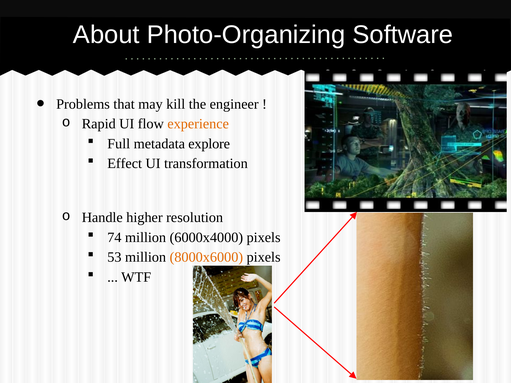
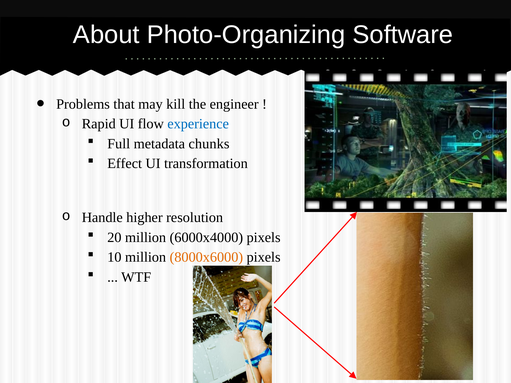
experience colour: orange -> blue
explore: explore -> chunks
74: 74 -> 20
53: 53 -> 10
